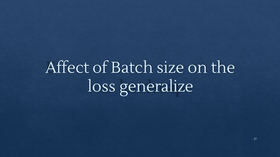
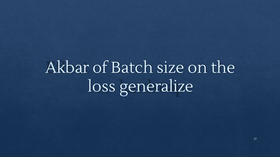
Affect: Affect -> Akbar
